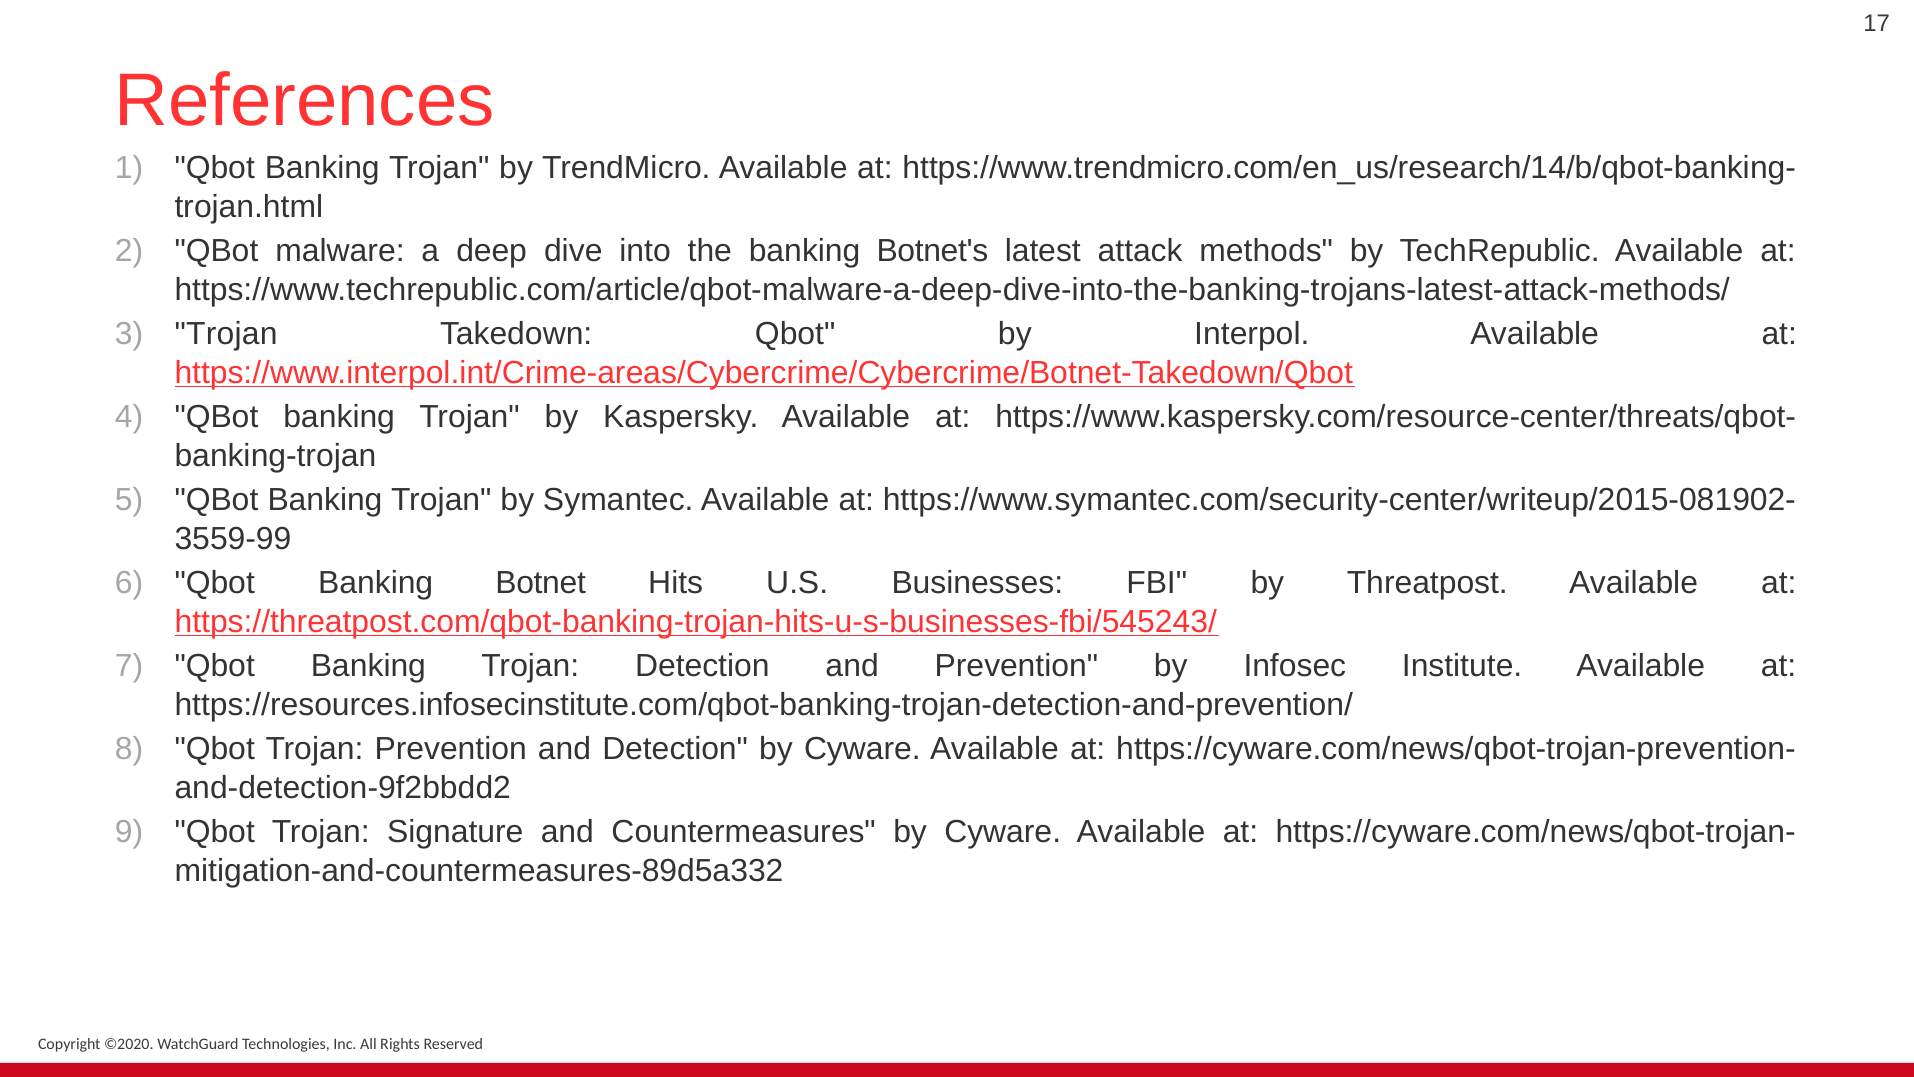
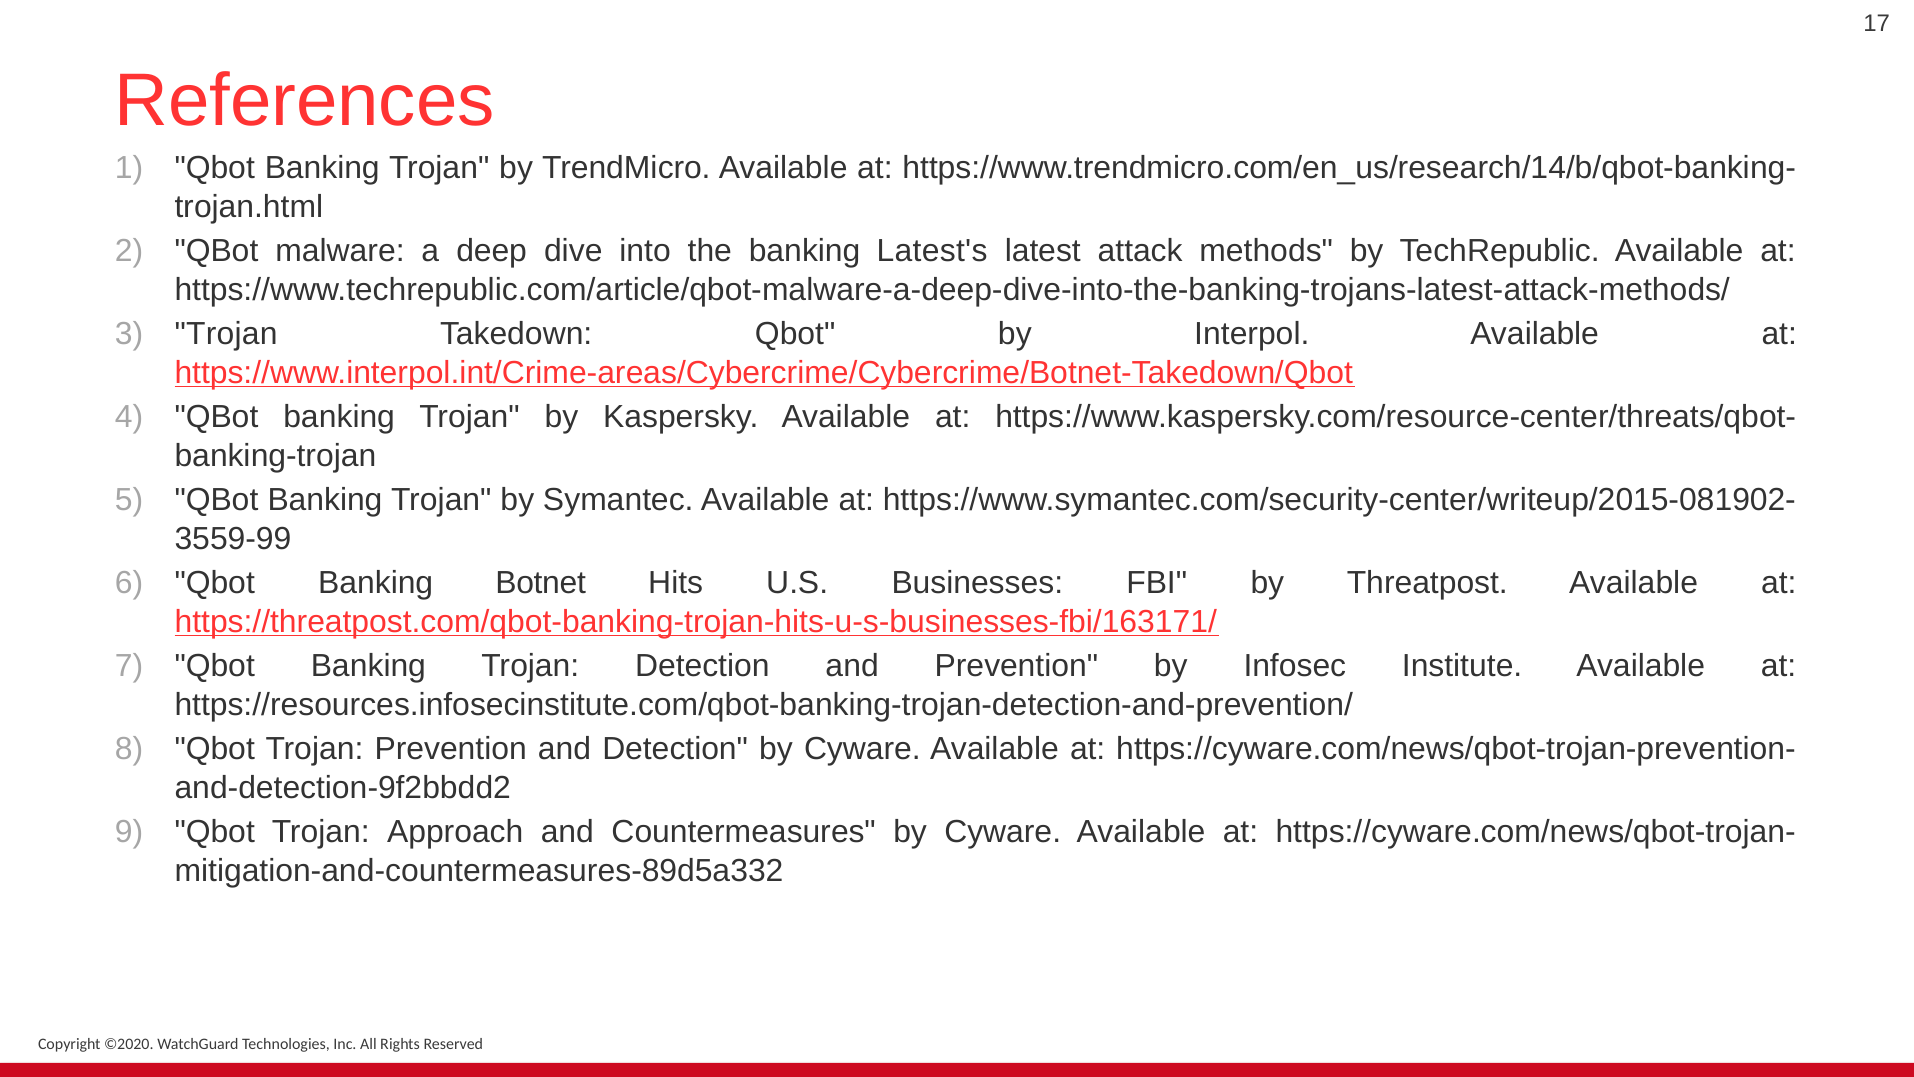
Botnet's: Botnet's -> Latest's
https://threatpost.com/qbot-banking-trojan-hits-u-s-businesses-fbi/545243/: https://threatpost.com/qbot-banking-trojan-hits-u-s-businesses-fbi/545243/ -> https://threatpost.com/qbot-banking-trojan-hits-u-s-businesses-fbi/163171/
Signature: Signature -> Approach
